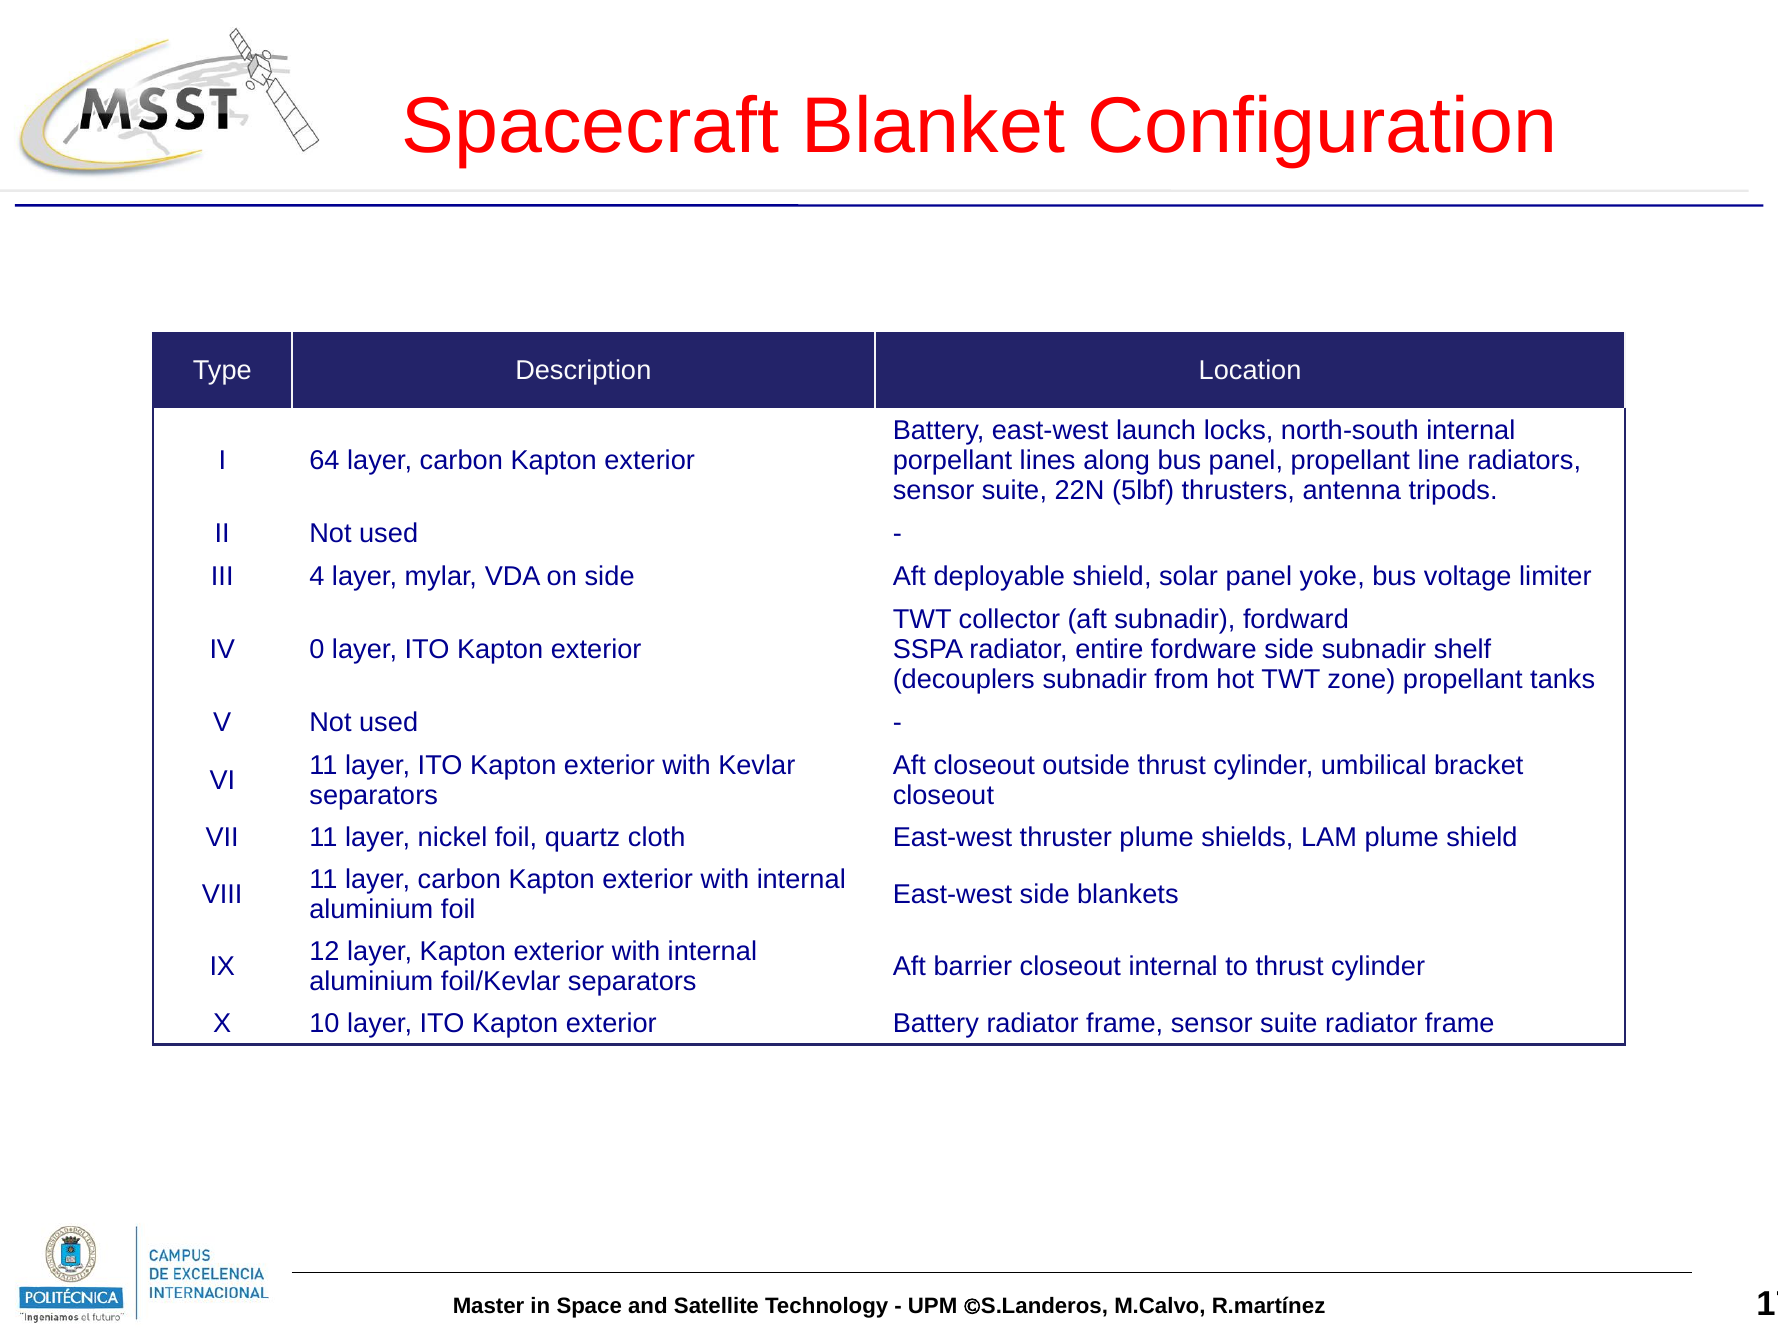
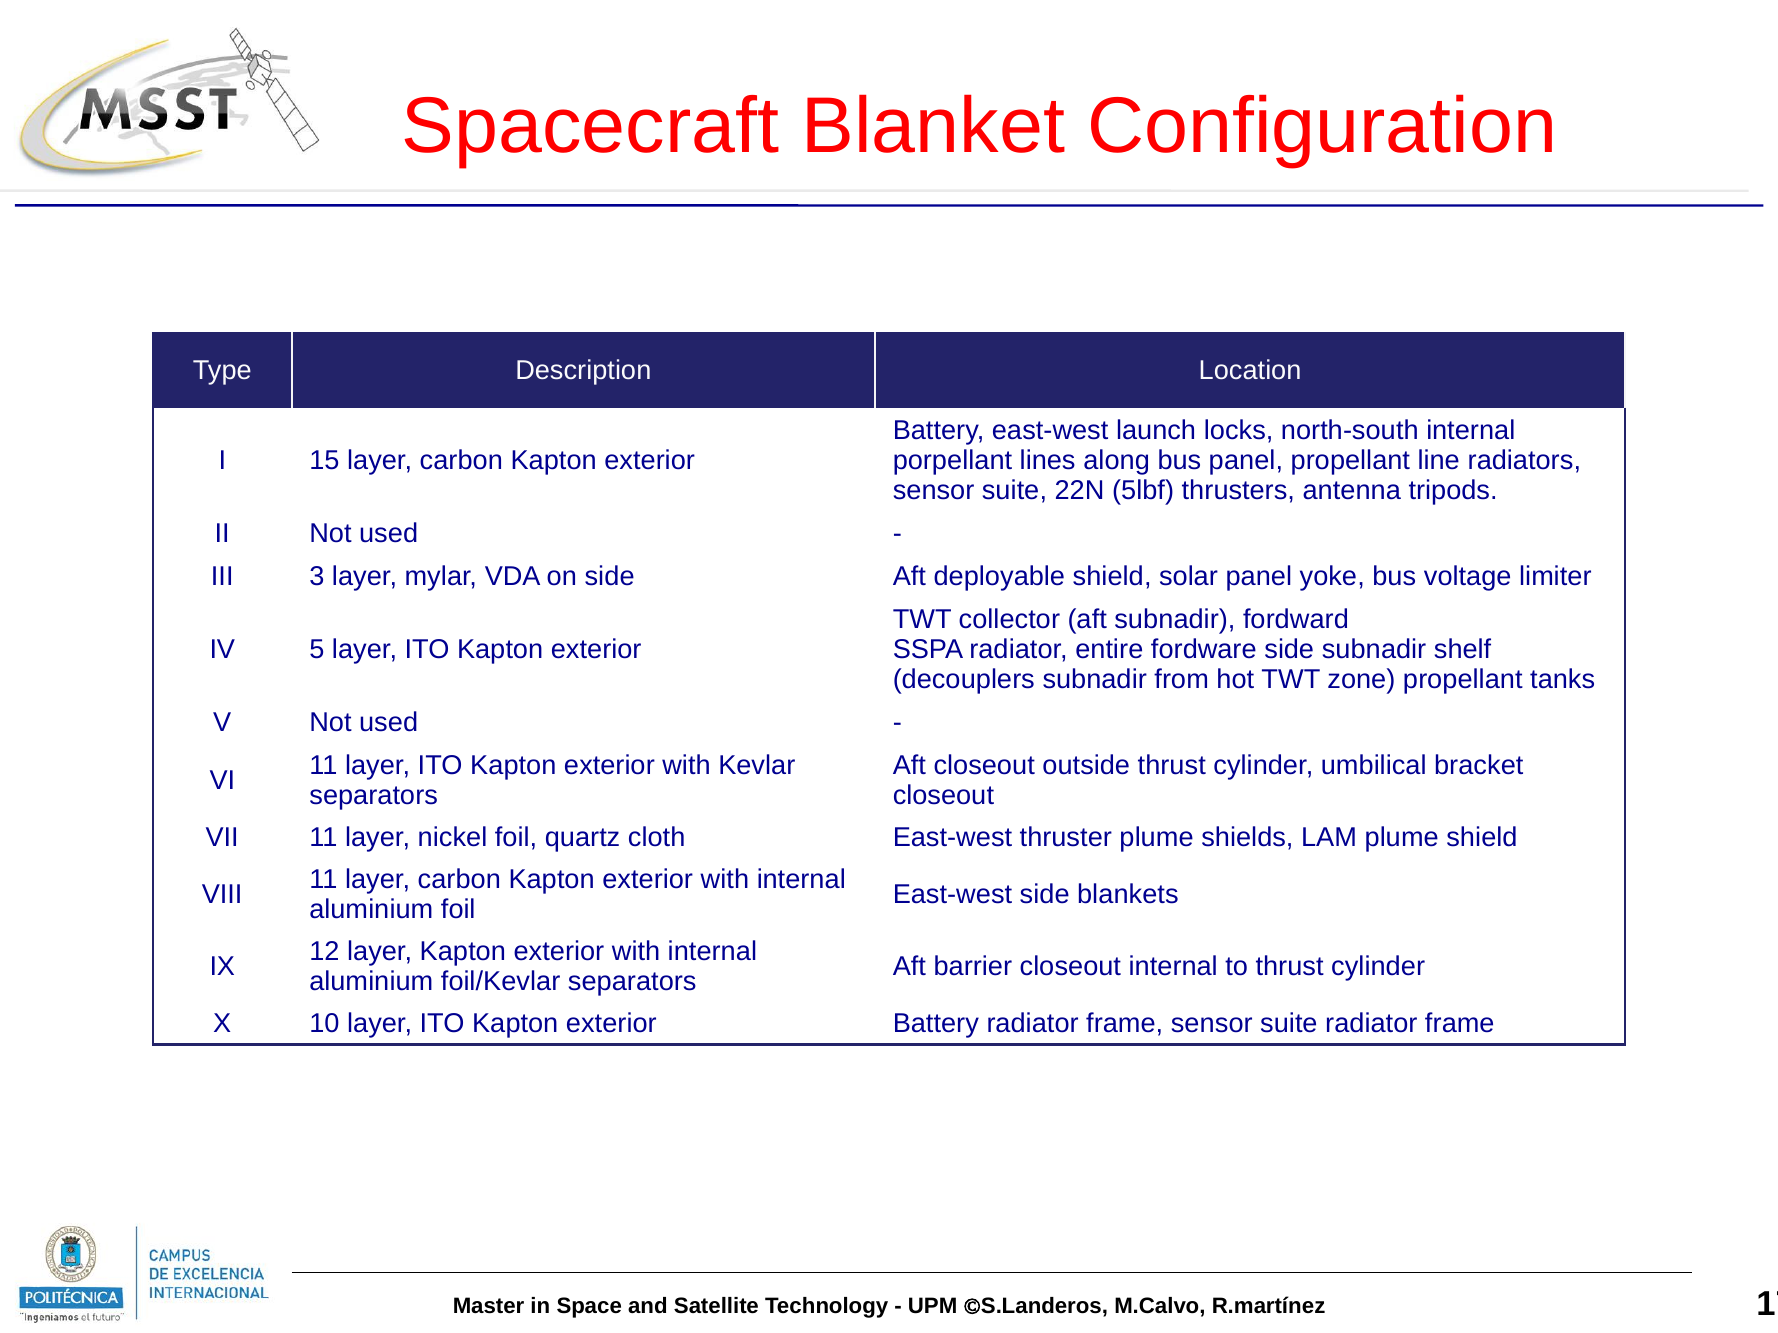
64: 64 -> 15
4: 4 -> 3
0: 0 -> 5
